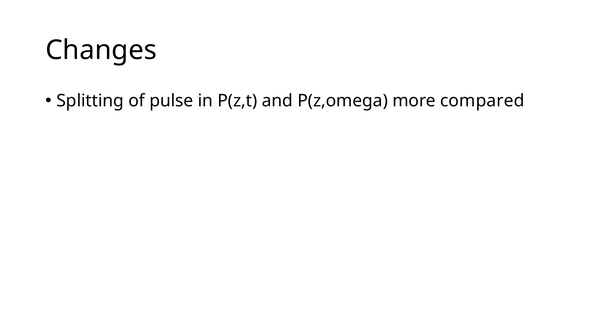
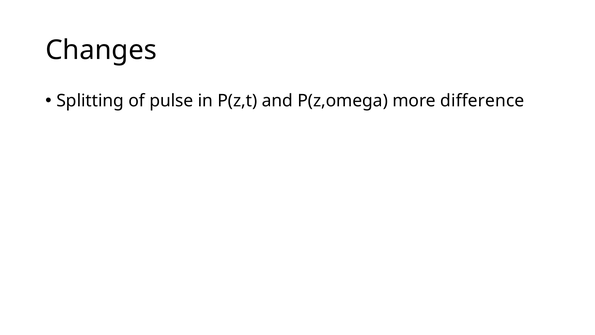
compared: compared -> difference
